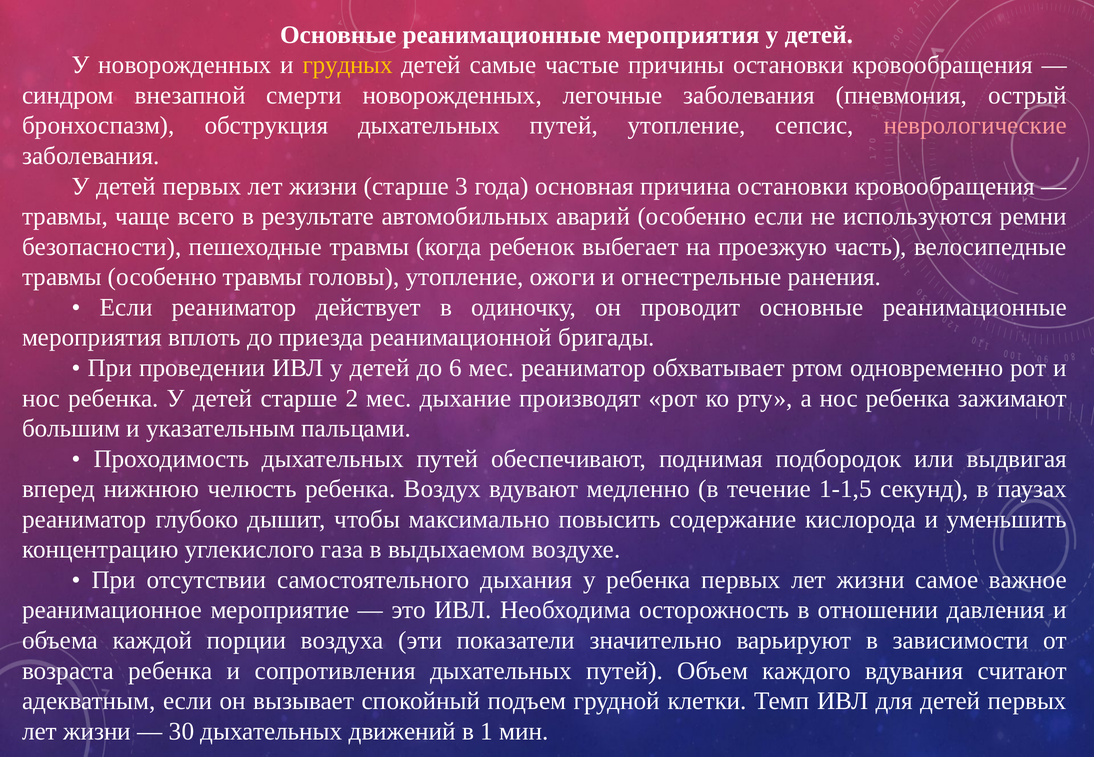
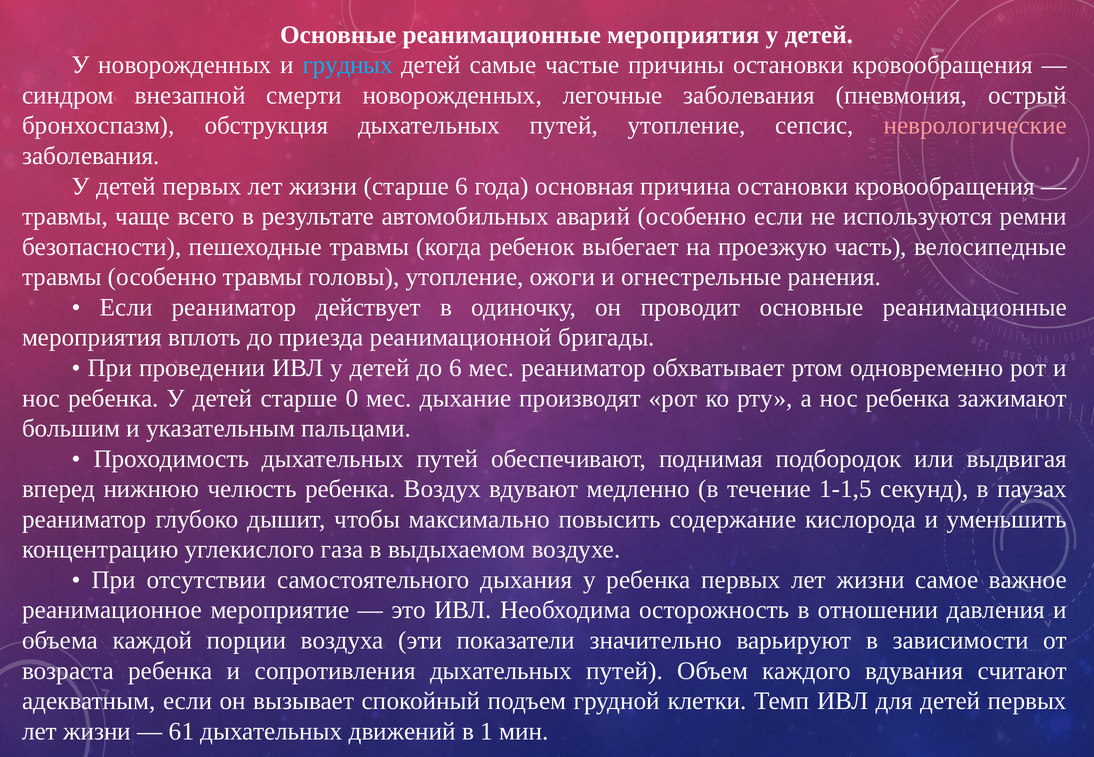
грудных colour: yellow -> light blue
старше 3: 3 -> 6
2: 2 -> 0
30: 30 -> 61
